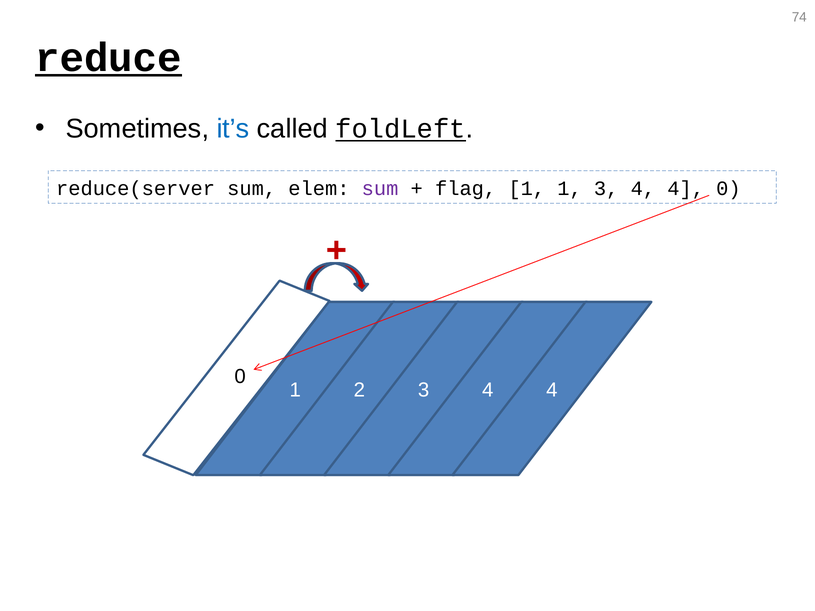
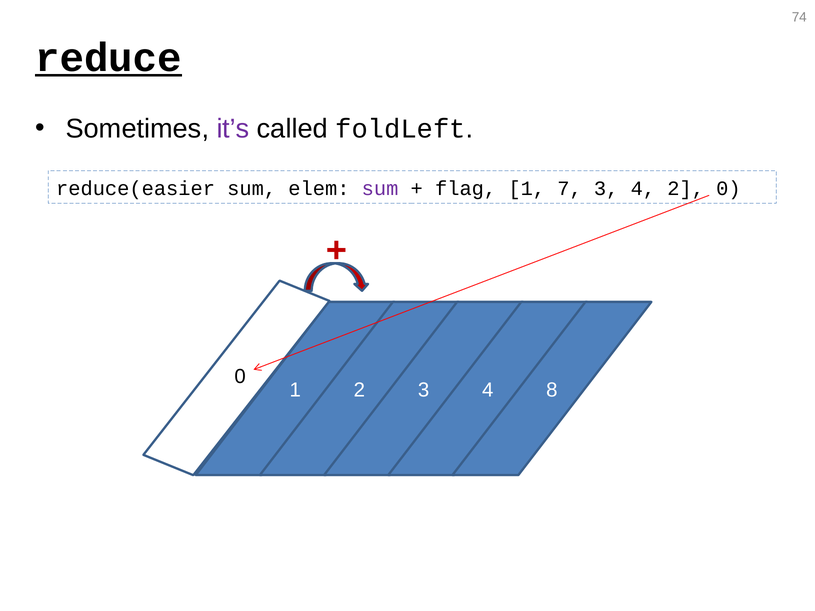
it’s colour: blue -> purple
foldLeft underline: present -> none
reduce(server: reduce(server -> reduce(easier
1 1: 1 -> 7
4 at (686, 188): 4 -> 2
4 at (552, 390): 4 -> 8
